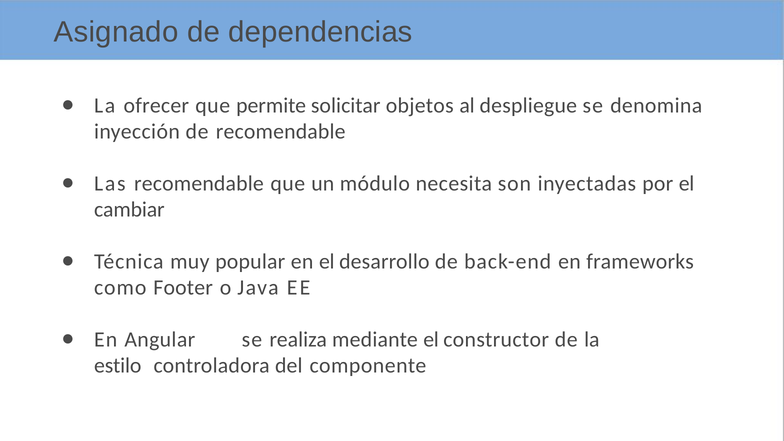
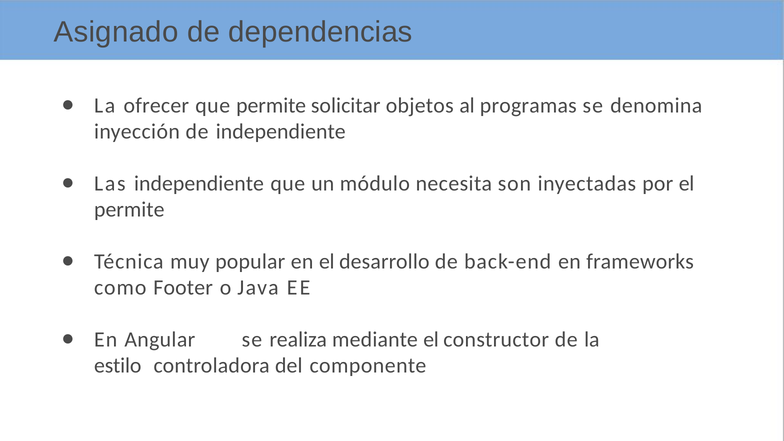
despliegue: despliegue -> programas
de recomendable: recomendable -> independiente
Las recomendable: recomendable -> independiente
cambiar at (129, 210): cambiar -> permite
